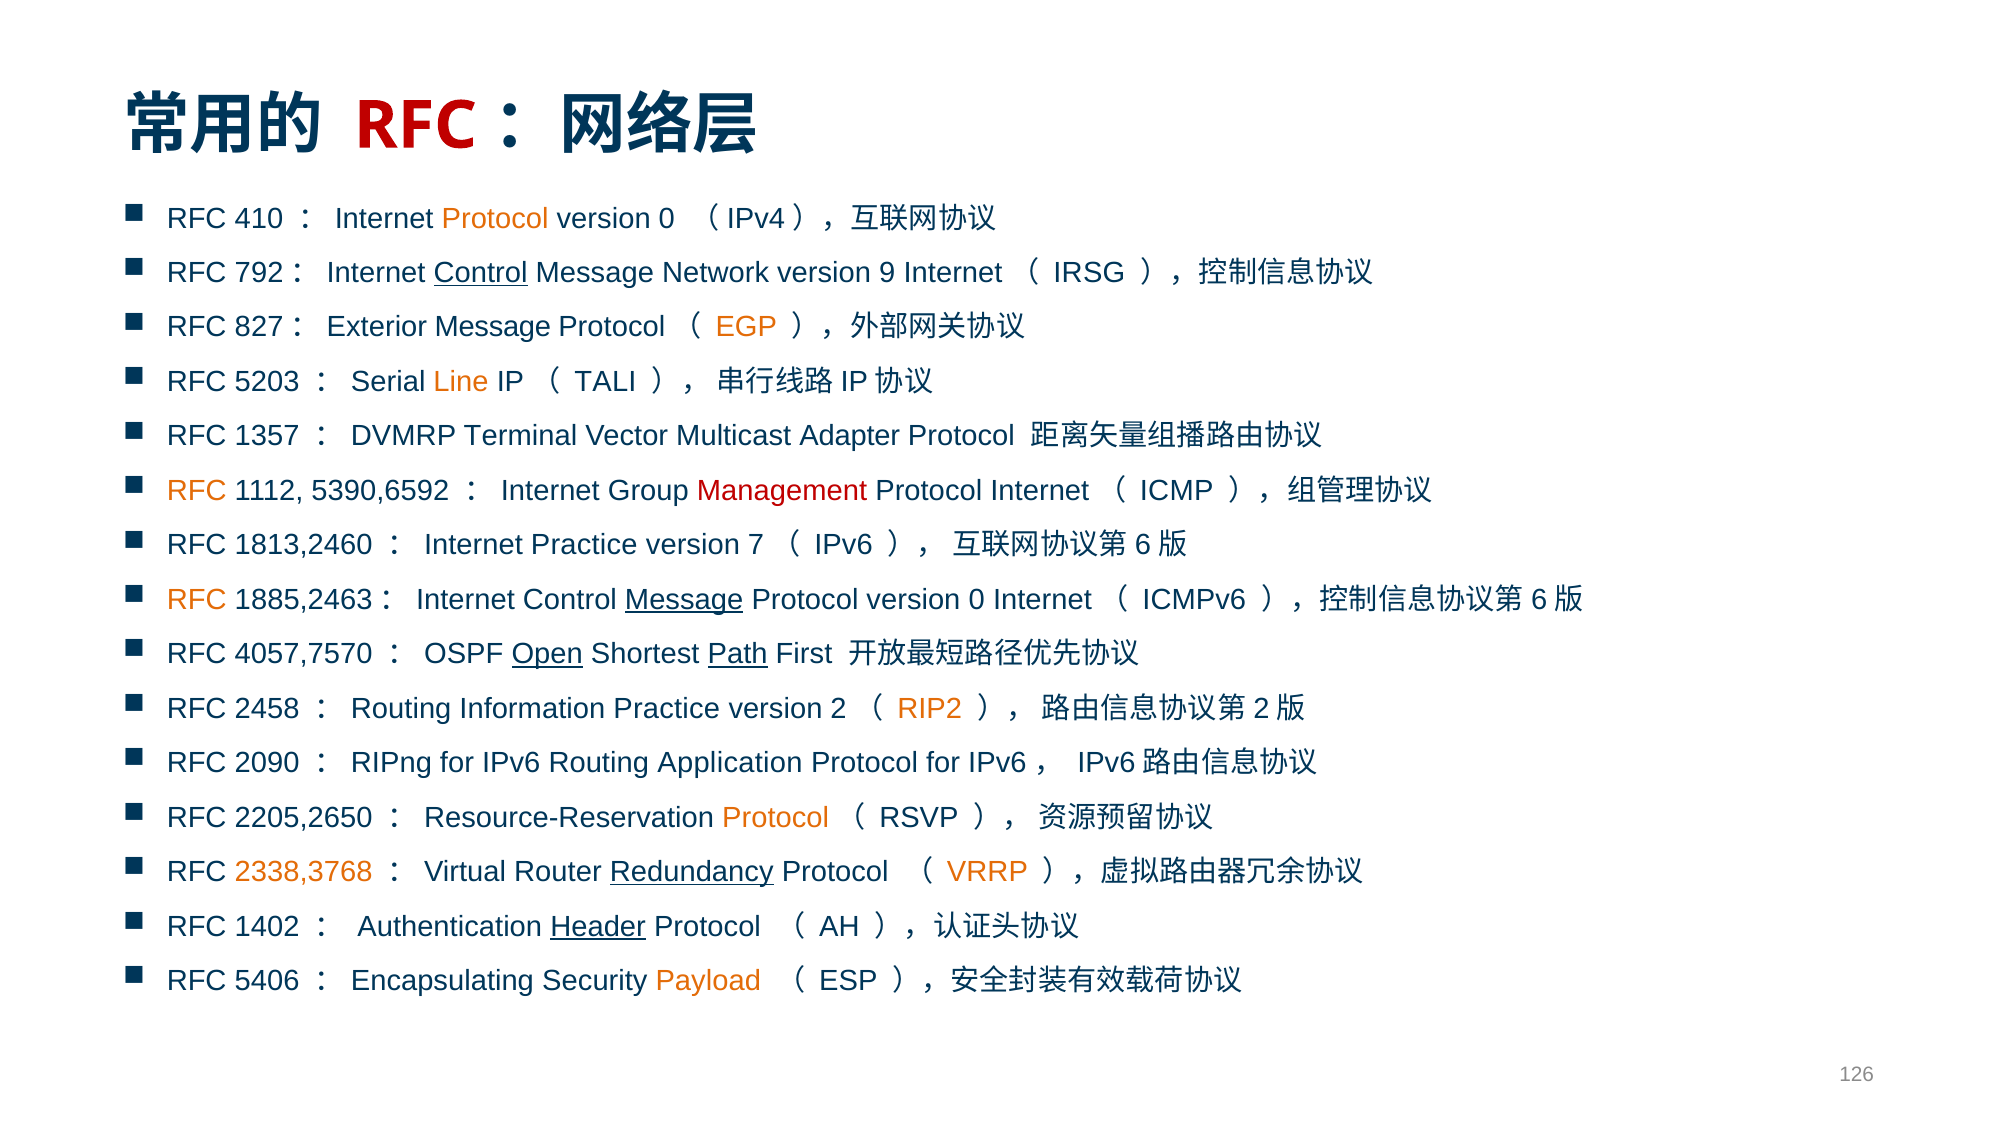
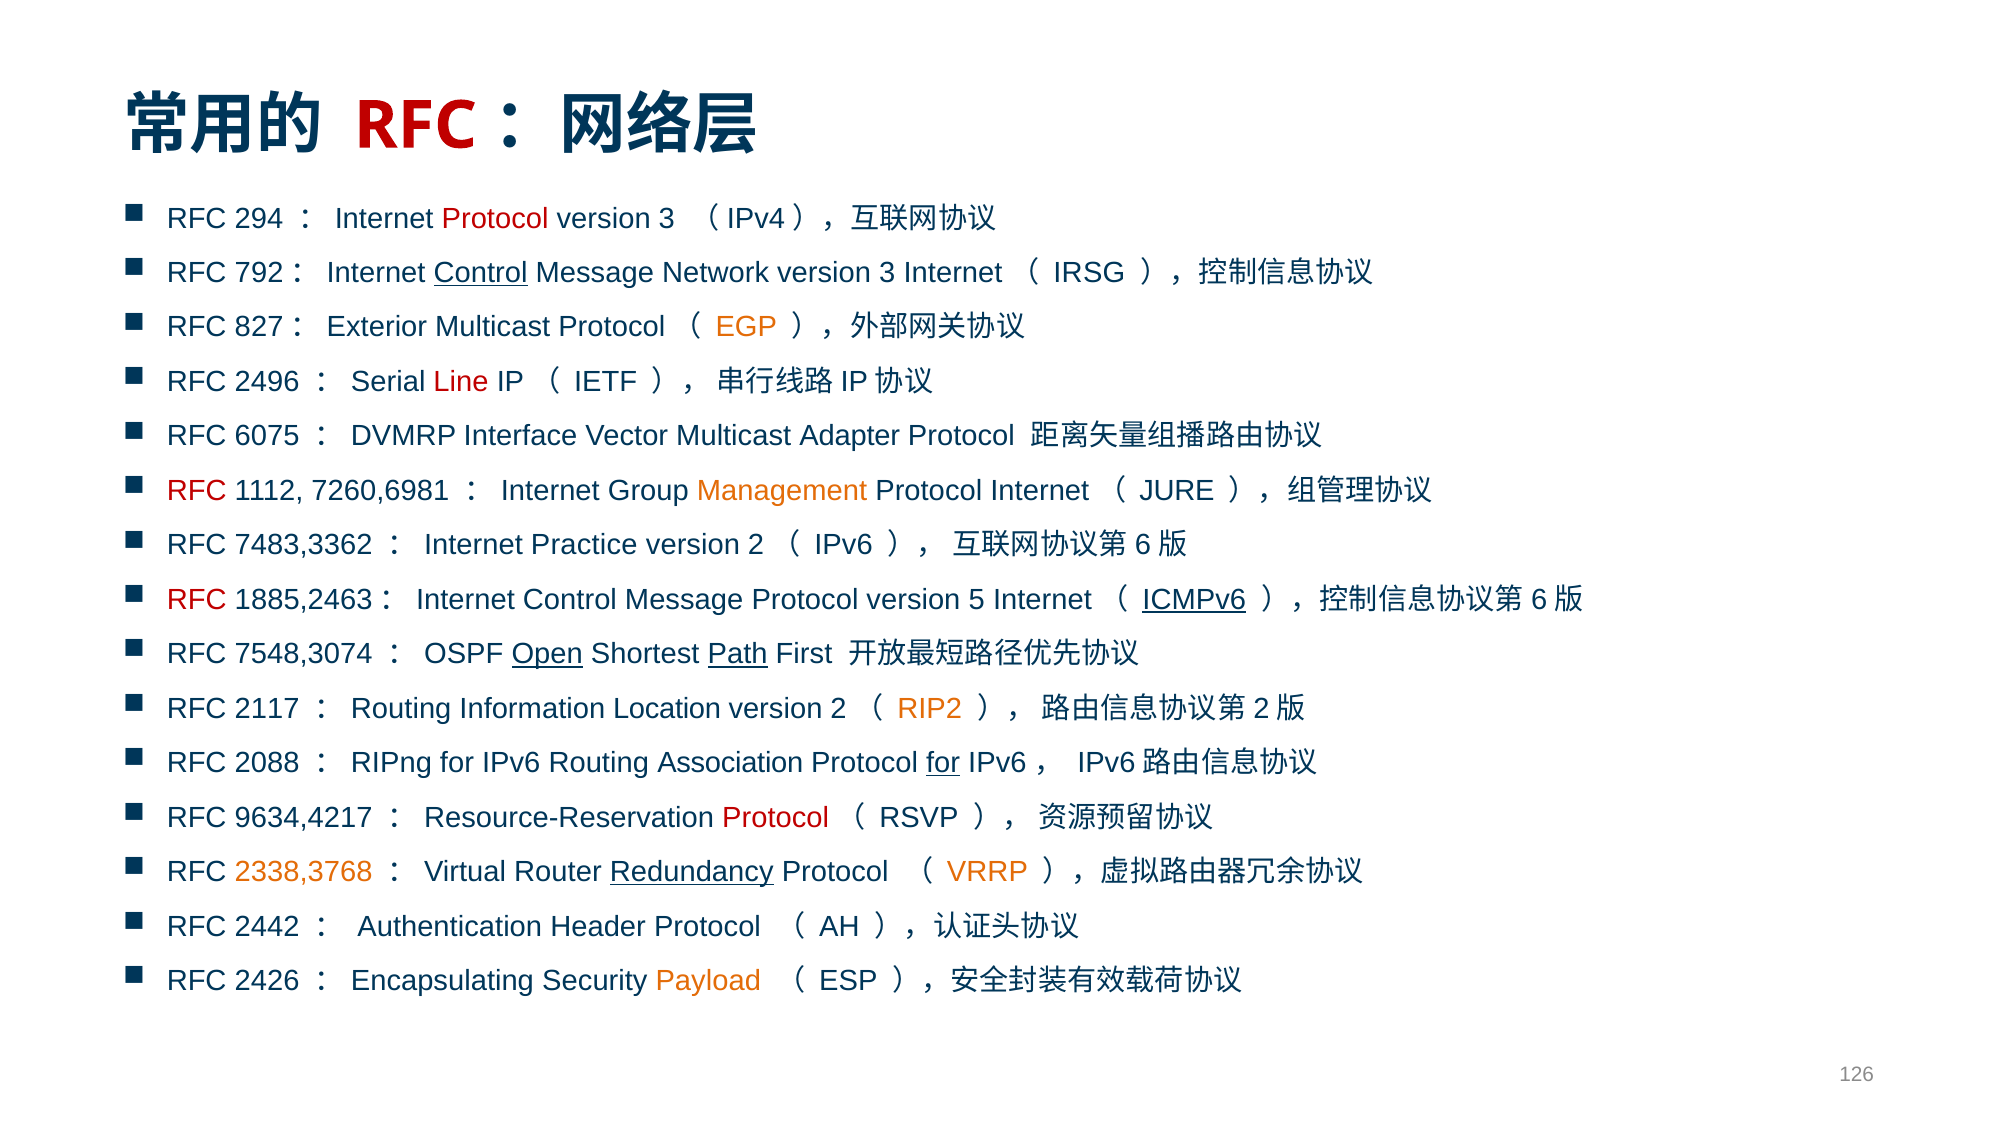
410: 410 -> 294
Protocol at (495, 218) colour: orange -> red
0 at (667, 218): 0 -> 3
9 at (887, 273): 9 -> 3
827：Exterior Message: Message -> Multicast
5203: 5203 -> 2496
Line colour: orange -> red
TALI: TALI -> IETF
1357: 1357 -> 6075
Terminal: Terminal -> Interface
RFC at (197, 490) colour: orange -> red
5390,6592: 5390,6592 -> 7260,6981
Management colour: red -> orange
ICMP: ICMP -> JURE
1813,2460: 1813,2460 -> 7483,3362
7 at (756, 545): 7 -> 2
RFC at (197, 599) colour: orange -> red
Message at (684, 599) underline: present -> none
0 at (977, 599): 0 -> 5
ICMPv6 underline: none -> present
4057,7570: 4057,7570 -> 7548,3074
2458: 2458 -> 2117
Information Practice: Practice -> Location
2090: 2090 -> 2088
Application: Application -> Association
for at (943, 763) underline: none -> present
2205,2650: 2205,2650 -> 9634,4217
Protocol at (776, 817) colour: orange -> red
1402: 1402 -> 2442
Header underline: present -> none
5406: 5406 -> 2426
